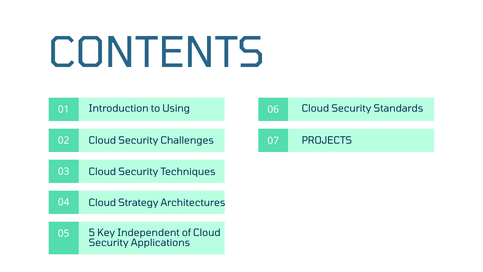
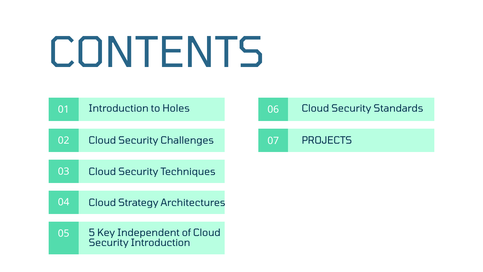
Using: Using -> Holes
Security Applications: Applications -> Introduction
